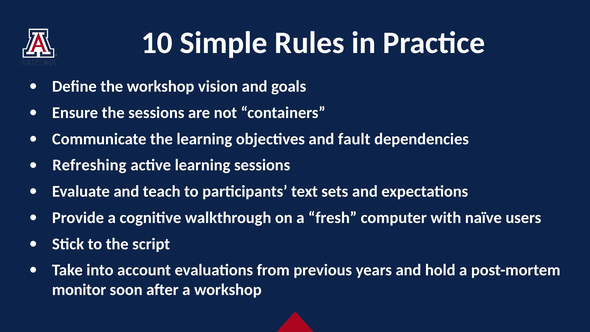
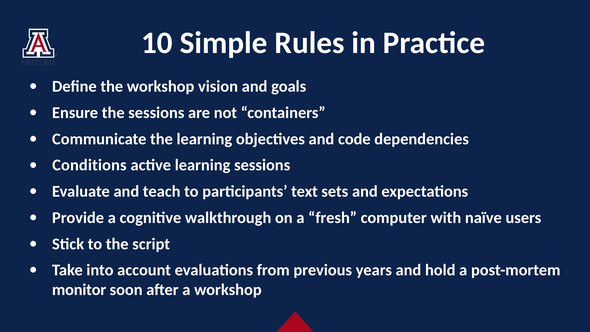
fault: fault -> code
Refreshing: Refreshing -> Conditions
